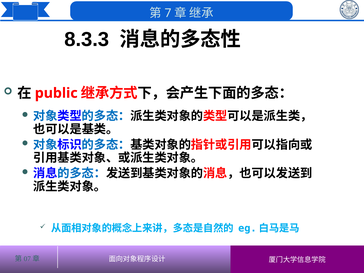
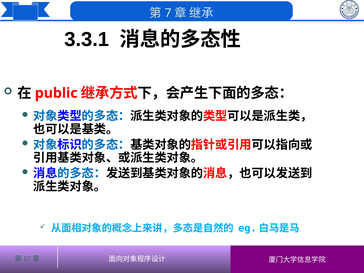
8.3.3: 8.3.3 -> 3.3.1
